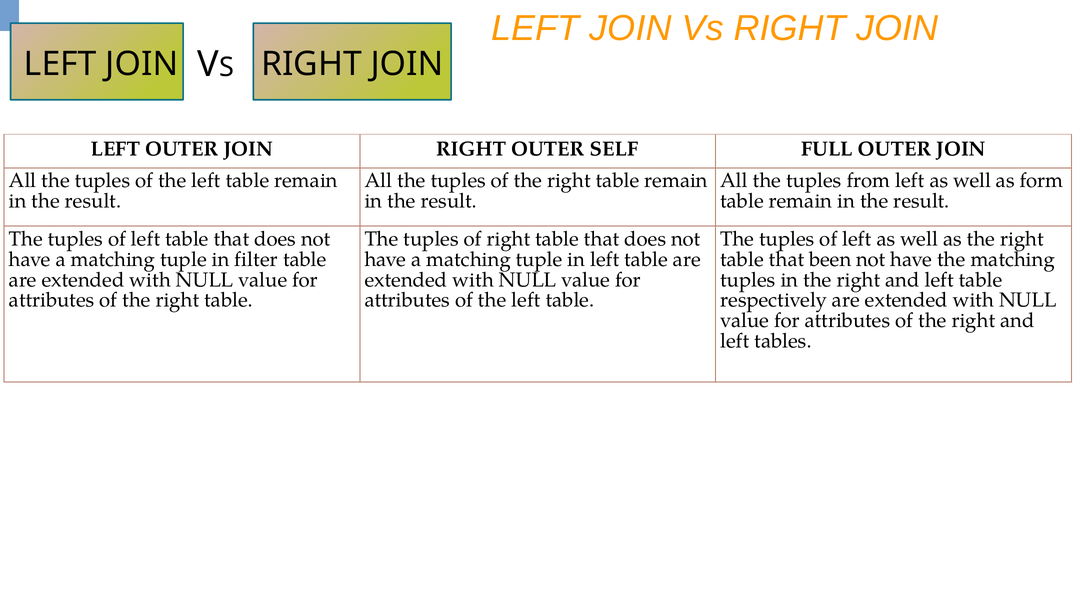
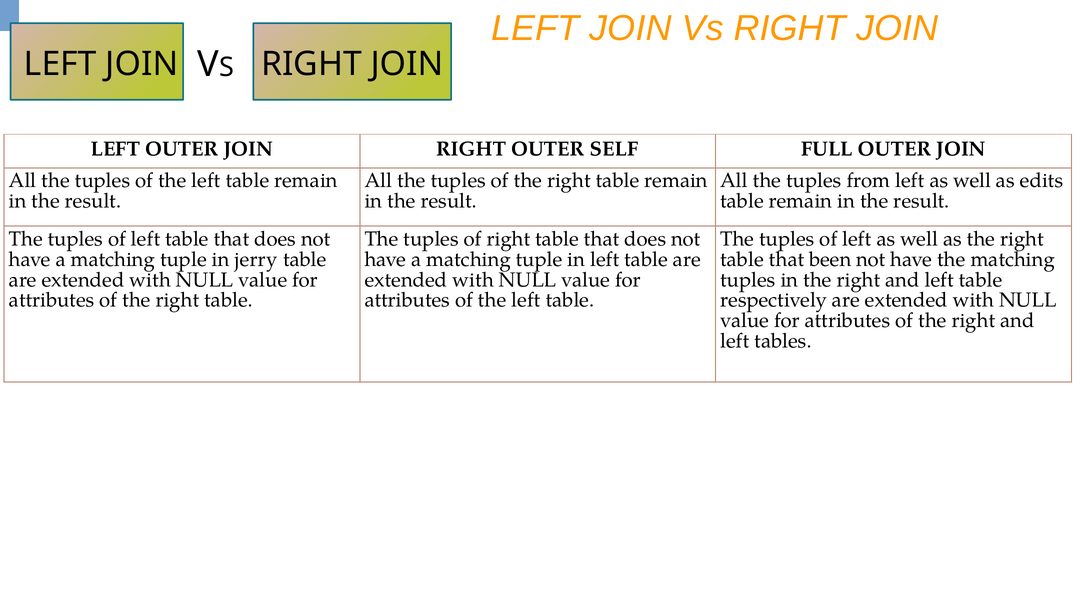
form: form -> edits
filter: filter -> jerry
